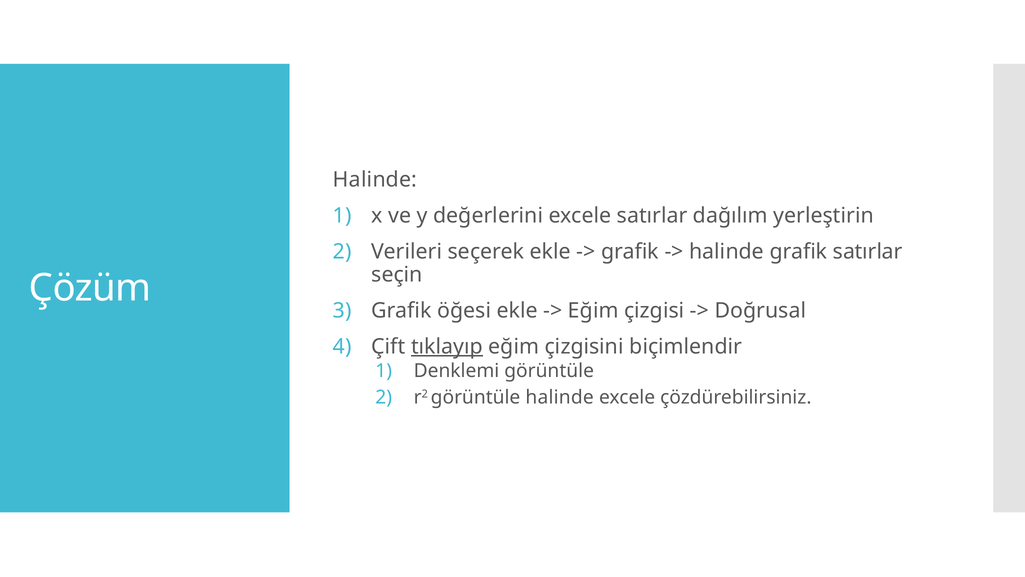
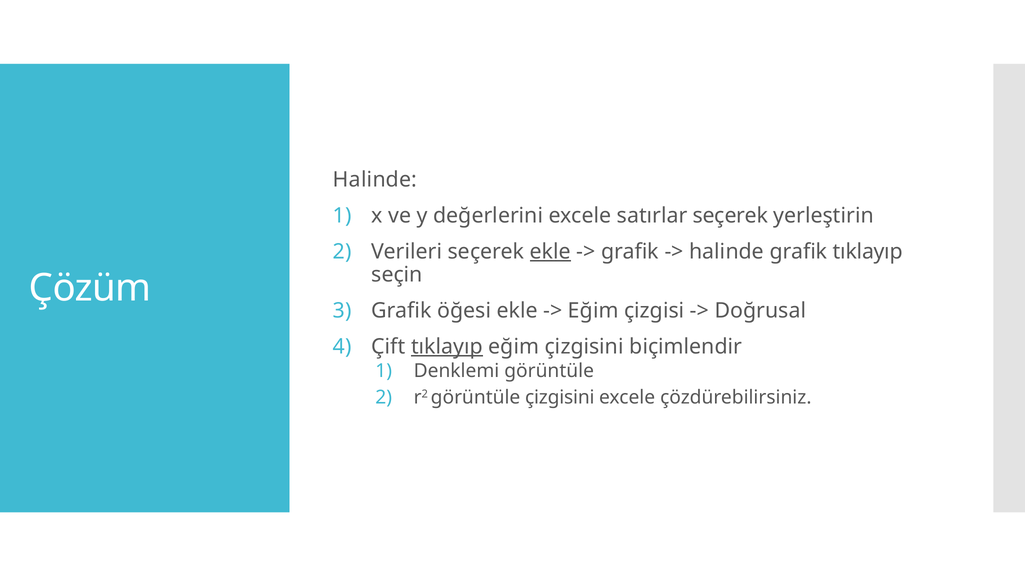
satırlar dağılım: dağılım -> seçerek
ekle at (550, 251) underline: none -> present
grafik satırlar: satırlar -> tıklayıp
görüntüle halinde: halinde -> çizgisini
